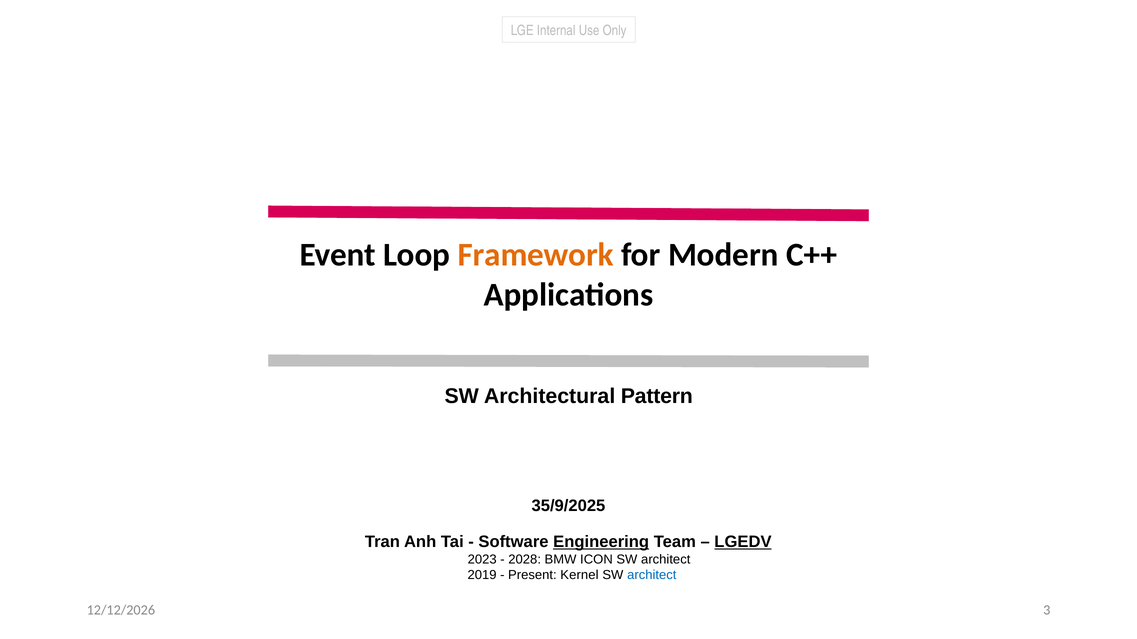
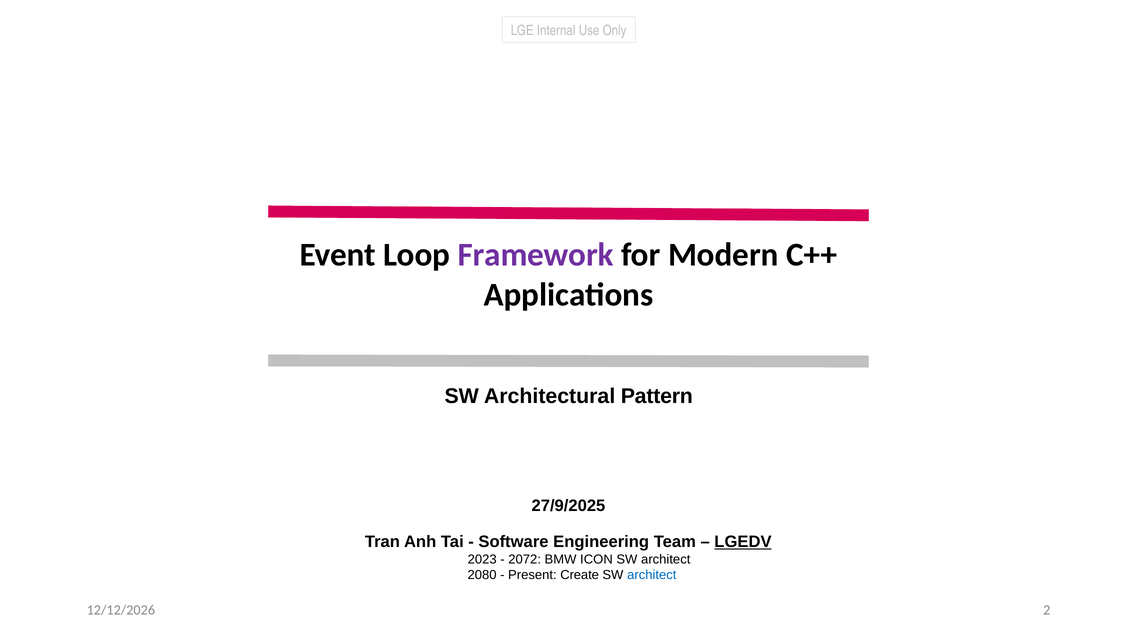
Framework colour: orange -> purple
35/9/2025: 35/9/2025 -> 27/9/2025
Engineering underline: present -> none
2028: 2028 -> 2072
2019: 2019 -> 2080
Kernel: Kernel -> Create
3: 3 -> 2
